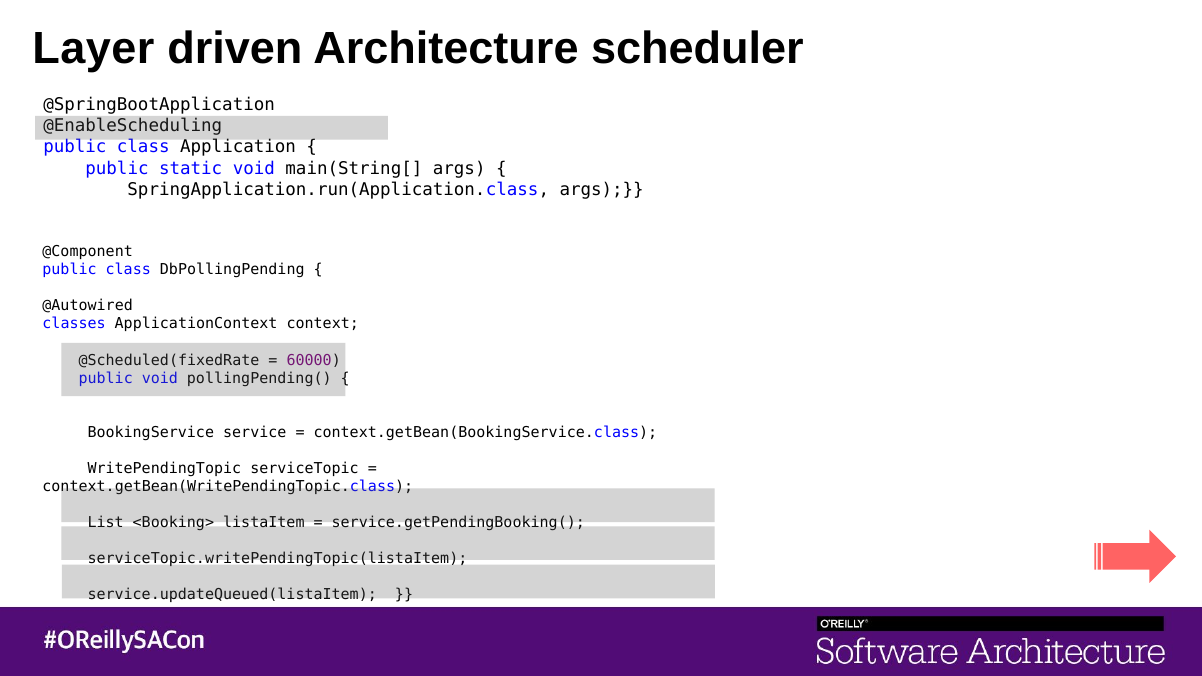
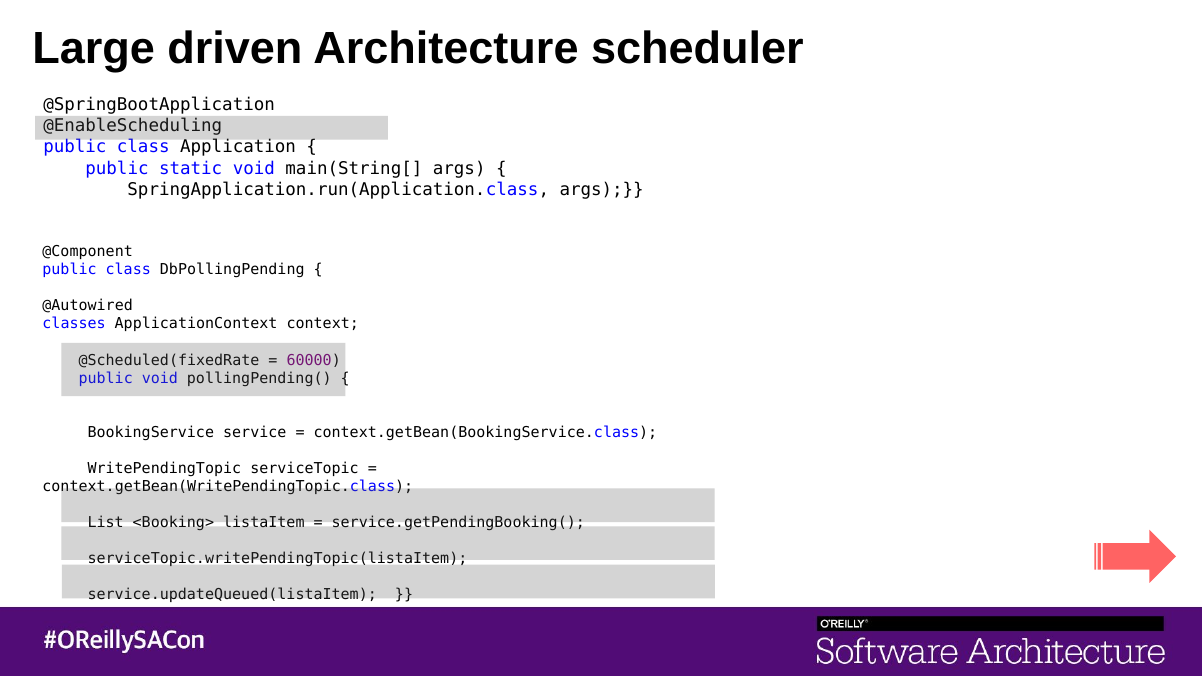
Layer: Layer -> Large
